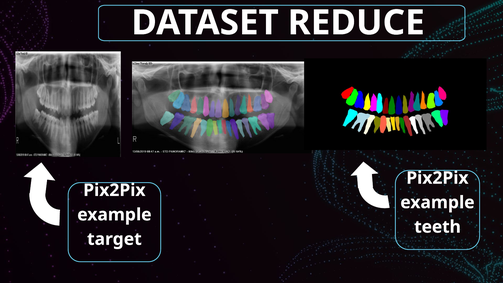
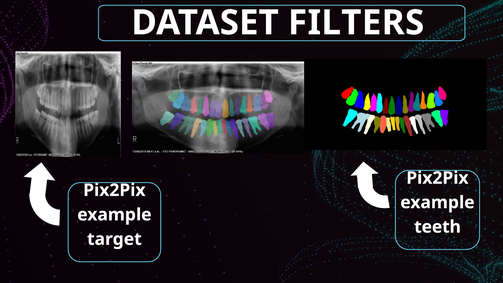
REDUCE: REDUCE -> FILTERS
